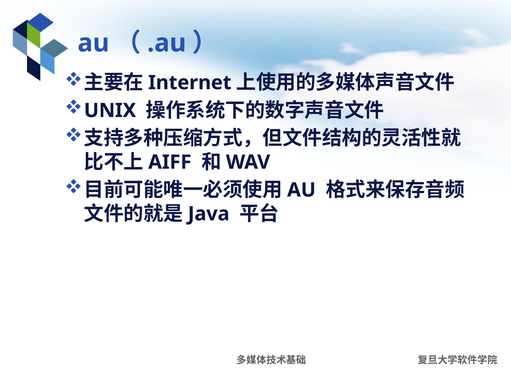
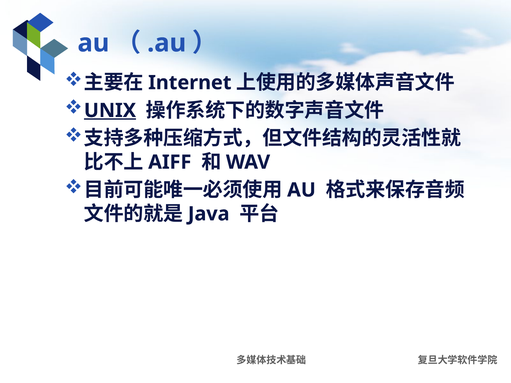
UNIX underline: none -> present
